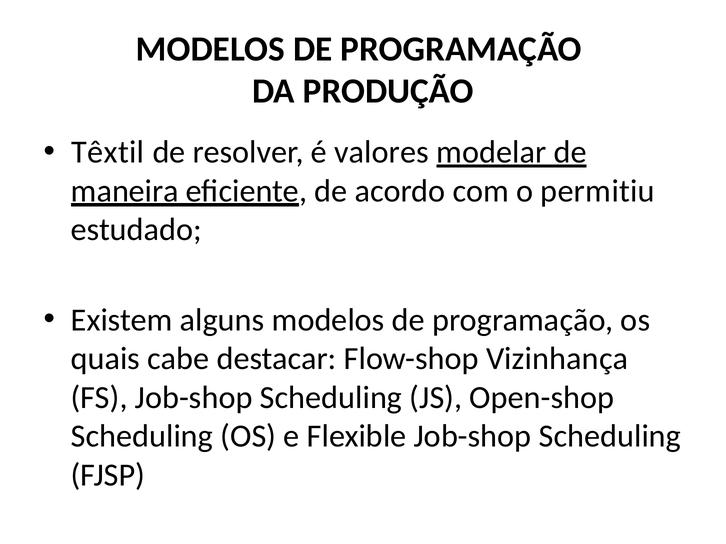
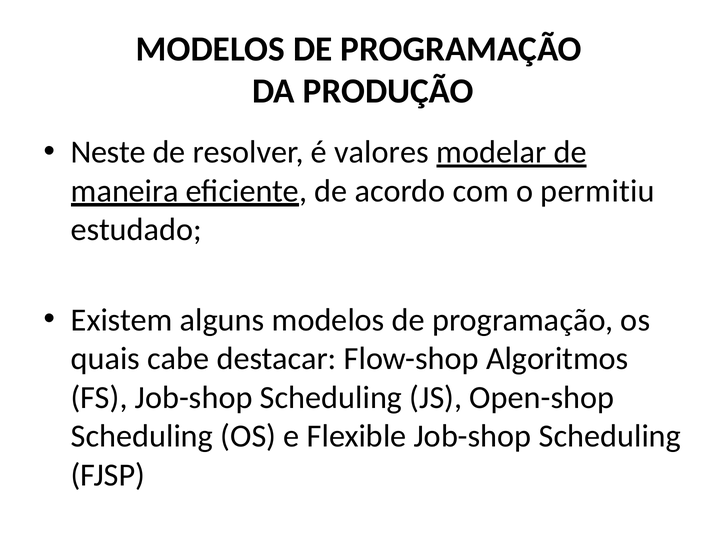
Têxtil: Têxtil -> Neste
Vizinhança: Vizinhança -> Algoritmos
